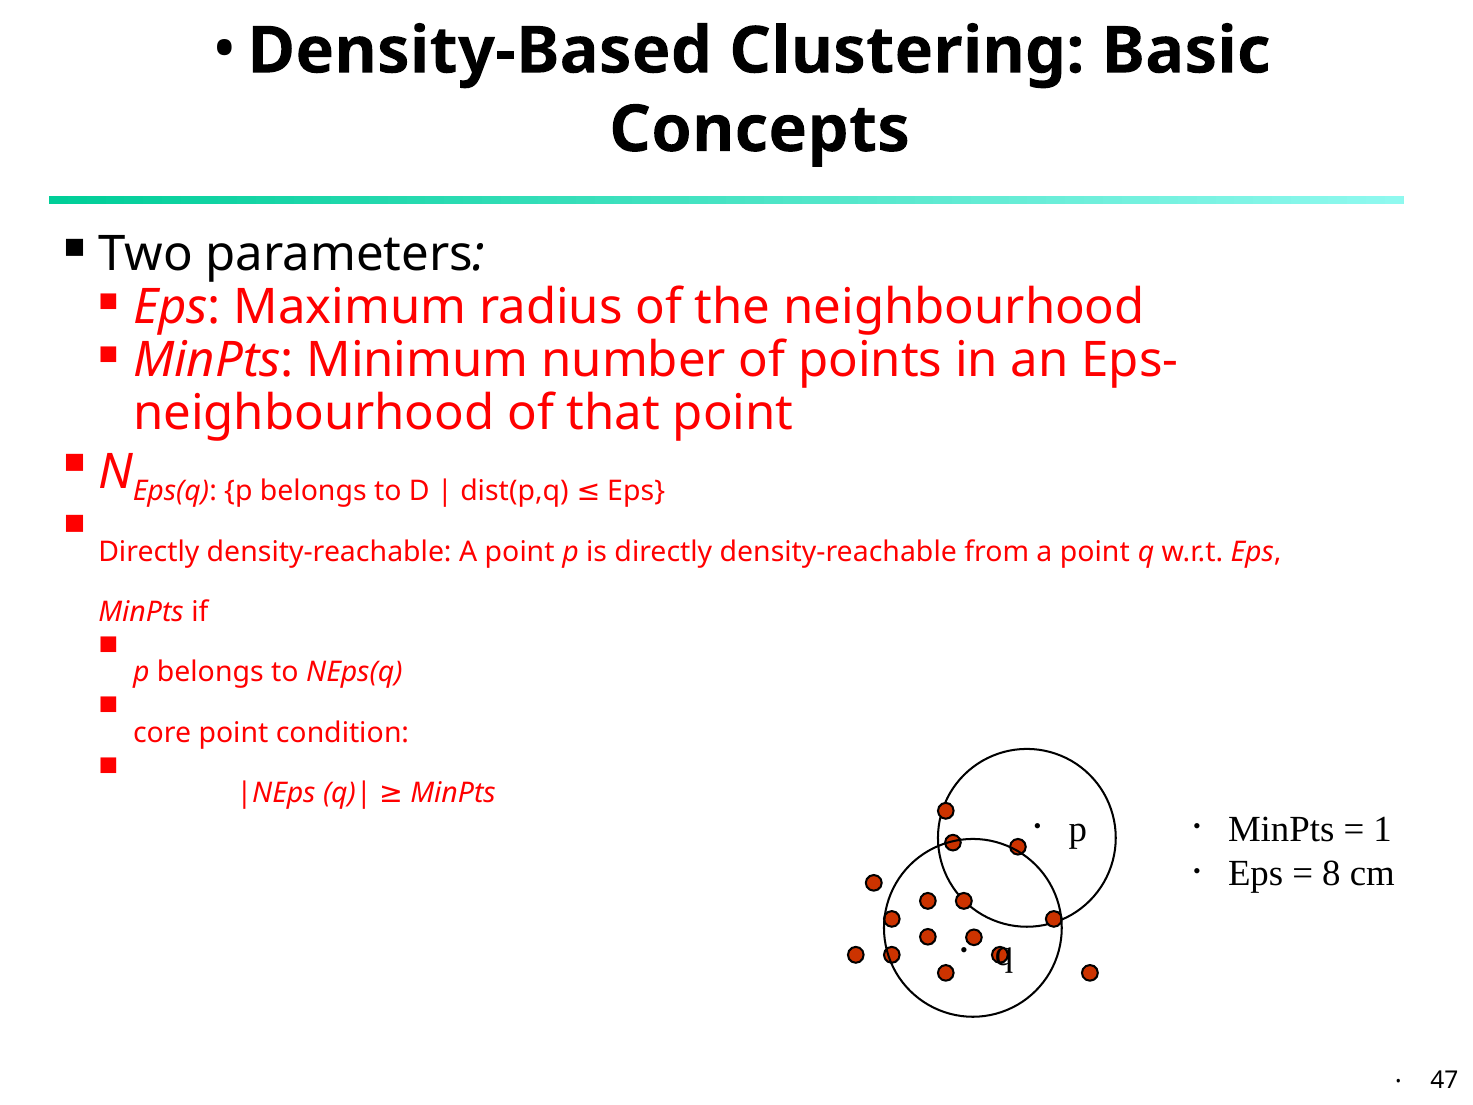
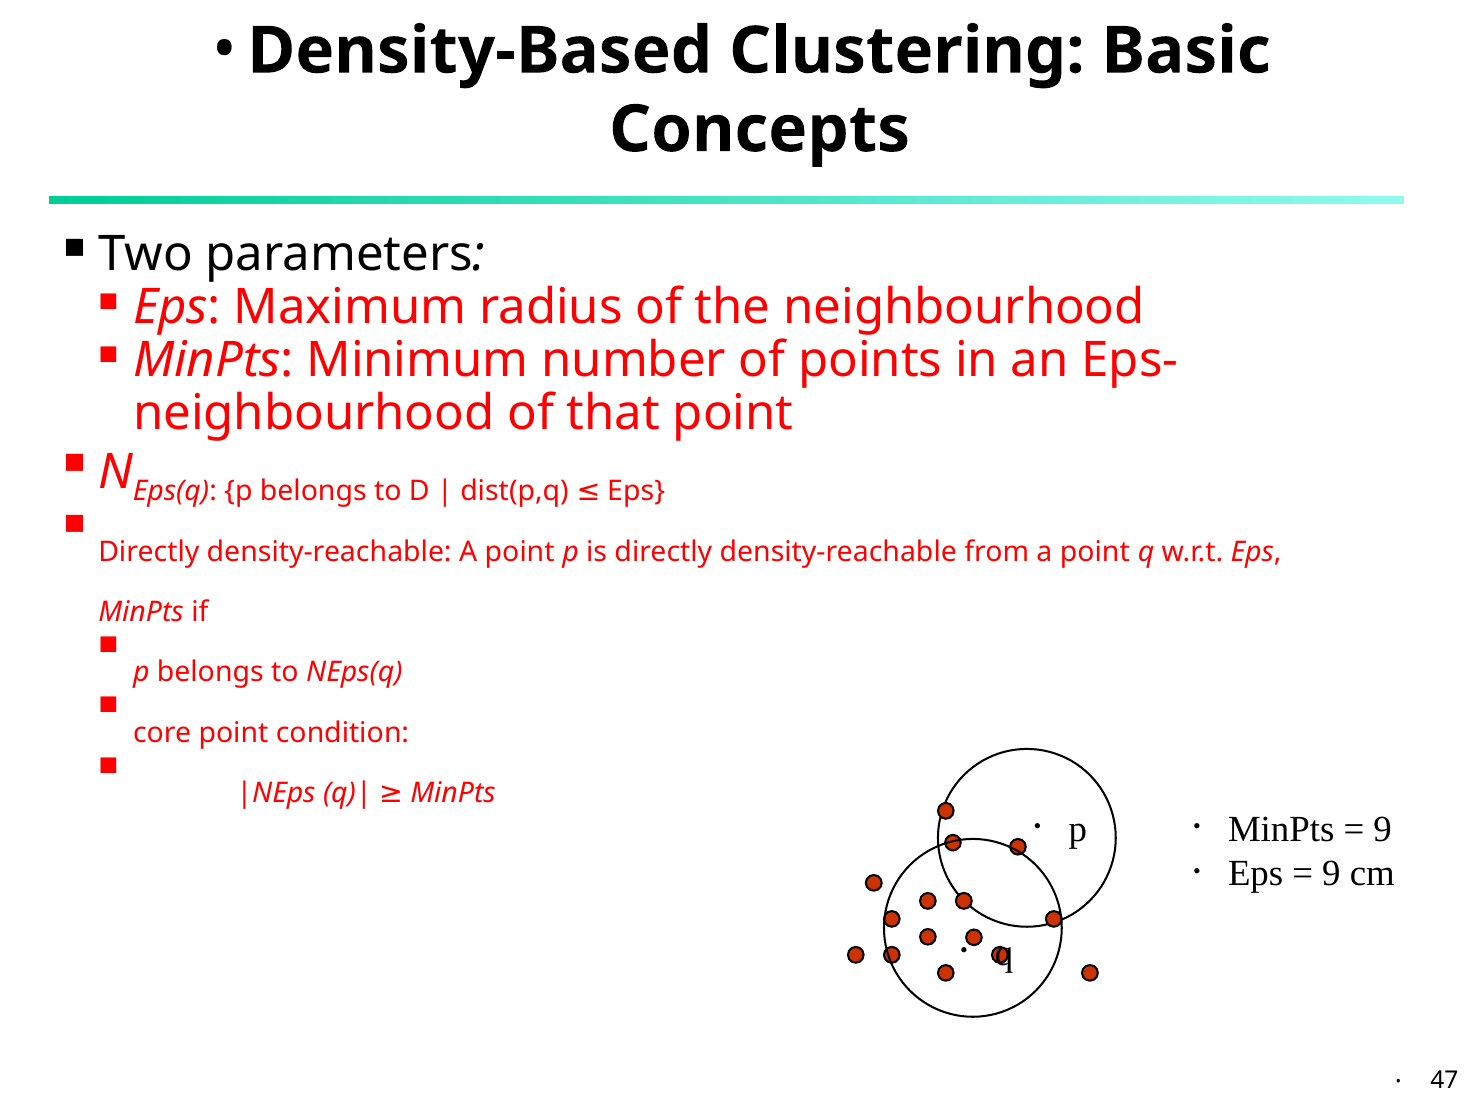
1 at (1383, 829): 1 -> 9
8 at (1331, 873): 8 -> 9
